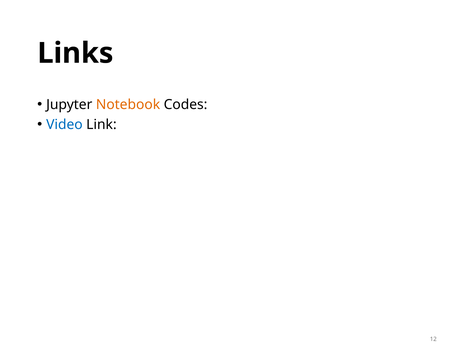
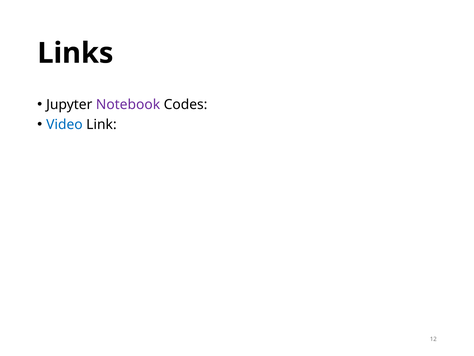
Notebook colour: orange -> purple
